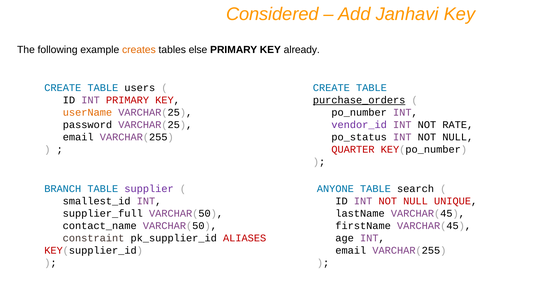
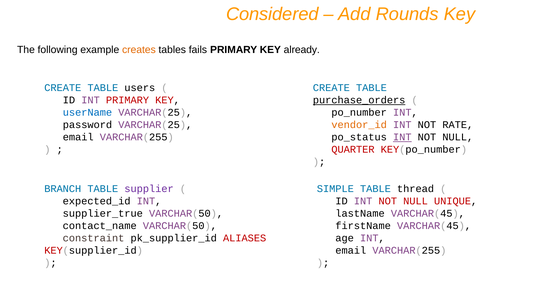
Janhavi: Janhavi -> Rounds
else: else -> fails
userName colour: orange -> blue
vendor_id colour: purple -> orange
INT at (402, 137) underline: none -> present
ANYONE: ANYONE -> SIMPLE
search: search -> thread
smallest_id: smallest_id -> expected_id
supplier_full: supplier_full -> supplier_true
